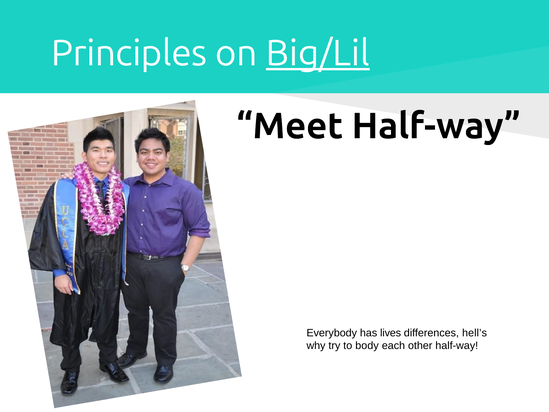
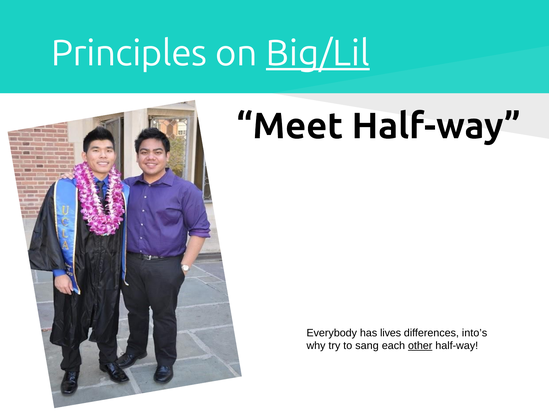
hell’s: hell’s -> into’s
body: body -> sang
other underline: none -> present
